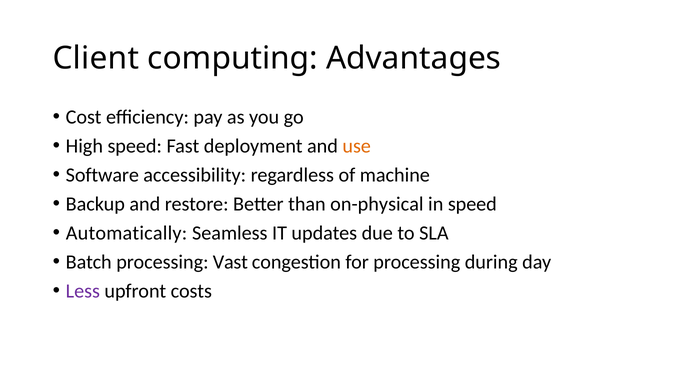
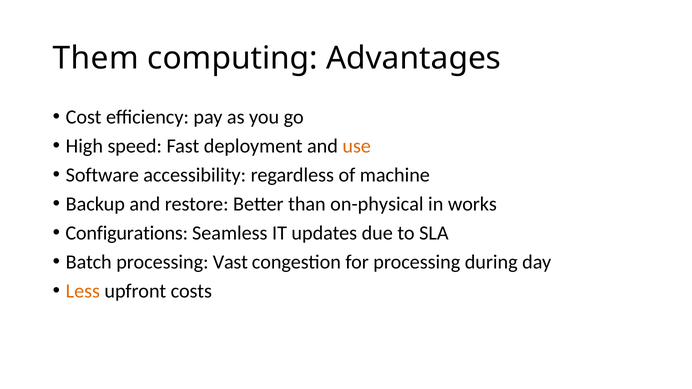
Client: Client -> Them
in speed: speed -> works
Automatically: Automatically -> Configurations
Less colour: purple -> orange
